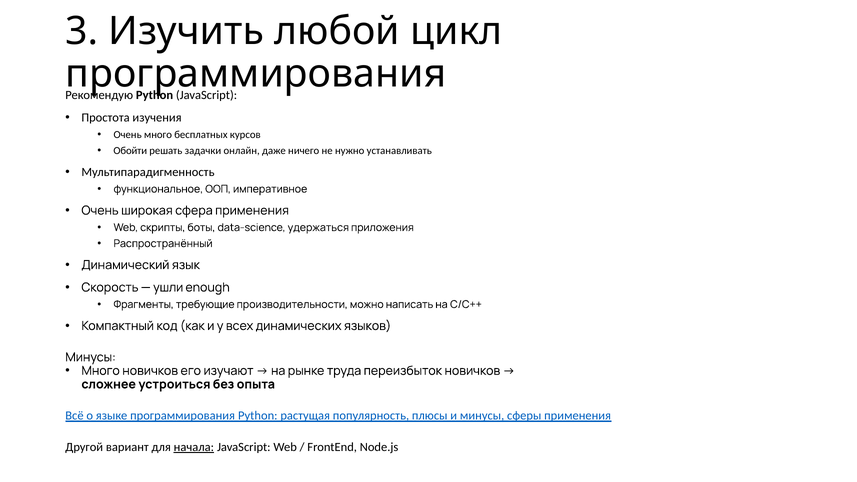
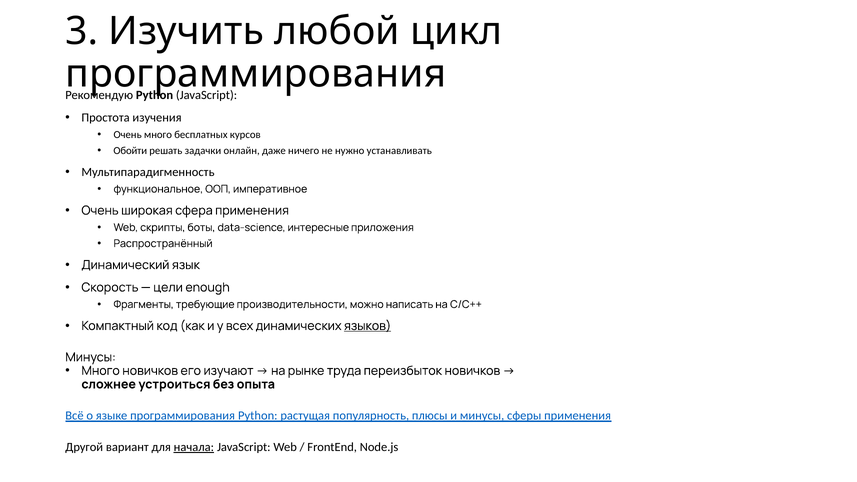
удержаться: удержаться -> интересные
ушли: ушли -> цели
языков underline: none -> present
